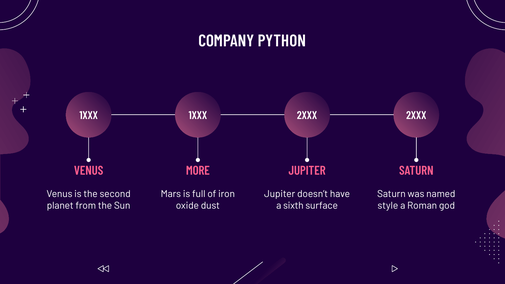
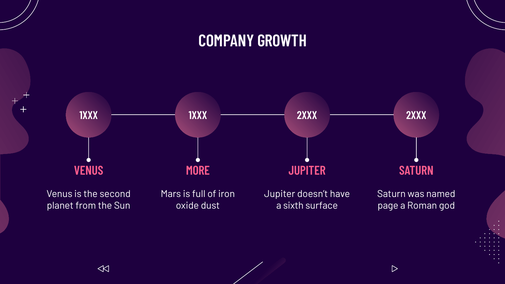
PYTHON: PYTHON -> GROWTH
style: style -> page
